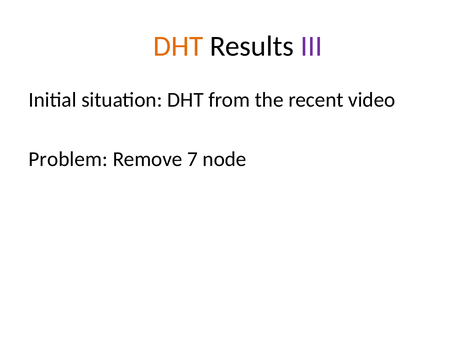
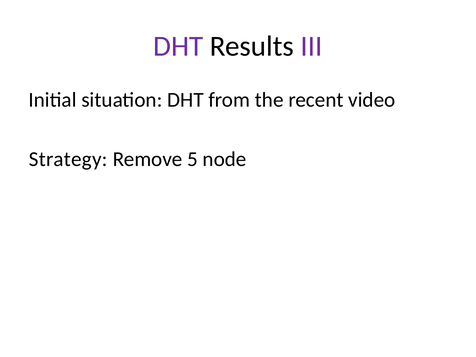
DHT at (178, 46) colour: orange -> purple
Problem: Problem -> Strategy
7: 7 -> 5
